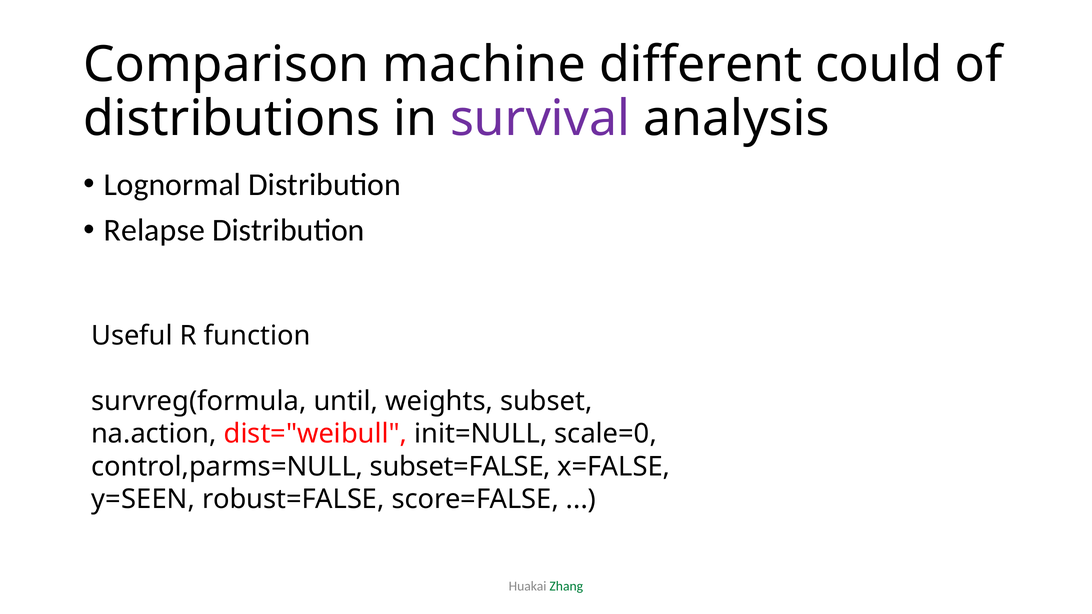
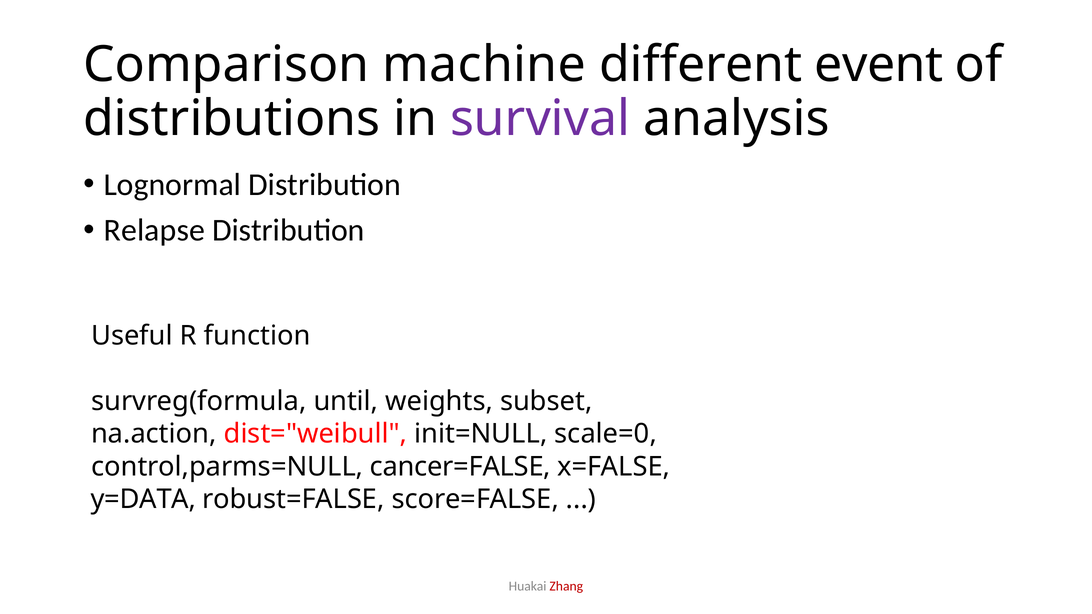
could: could -> event
subset=FALSE: subset=FALSE -> cancer=FALSE
y=SEEN: y=SEEN -> y=DATA
Zhang colour: green -> red
